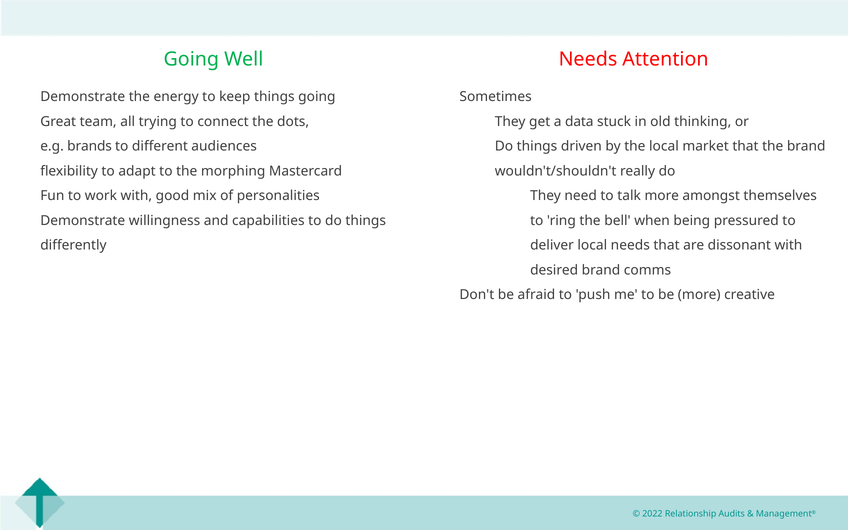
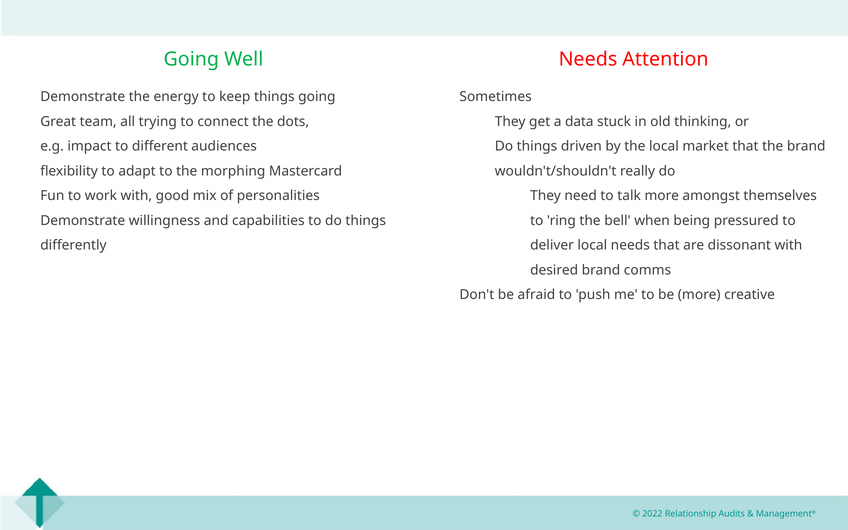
brands: brands -> impact
